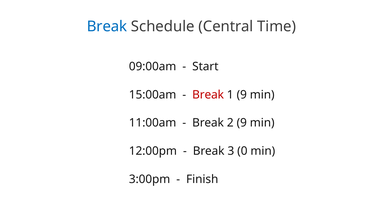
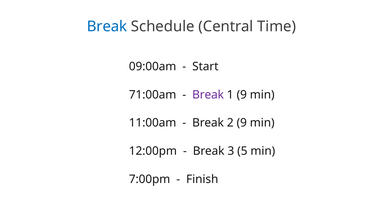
15:00am: 15:00am -> 71:00am
Break at (208, 94) colour: red -> purple
0: 0 -> 5
3:00pm: 3:00pm -> 7:00pm
